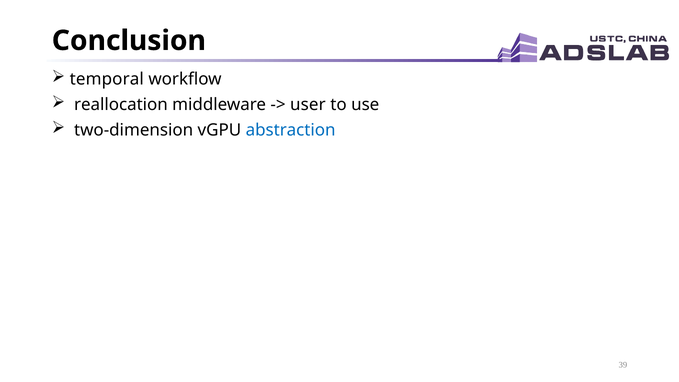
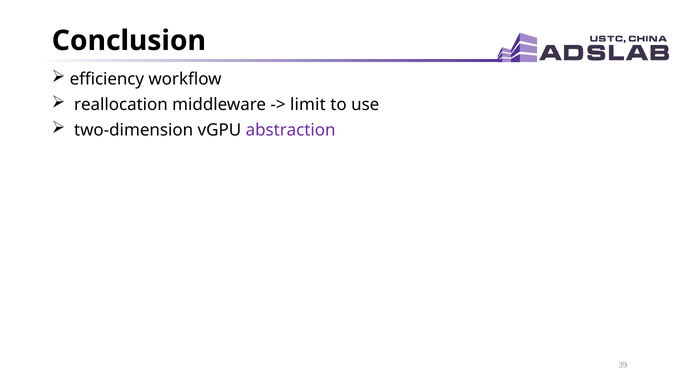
temporal: temporal -> efficiency
user: user -> limit
abstraction colour: blue -> purple
